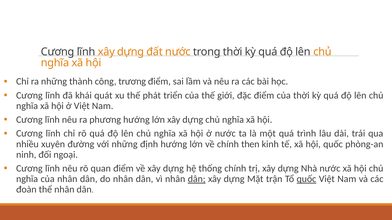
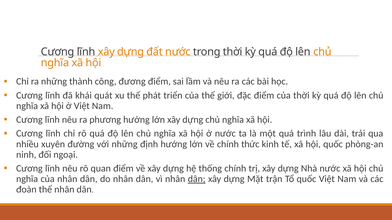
trương: trương -> đương
then: then -> thức
quốc at (306, 179) underline: present -> none
